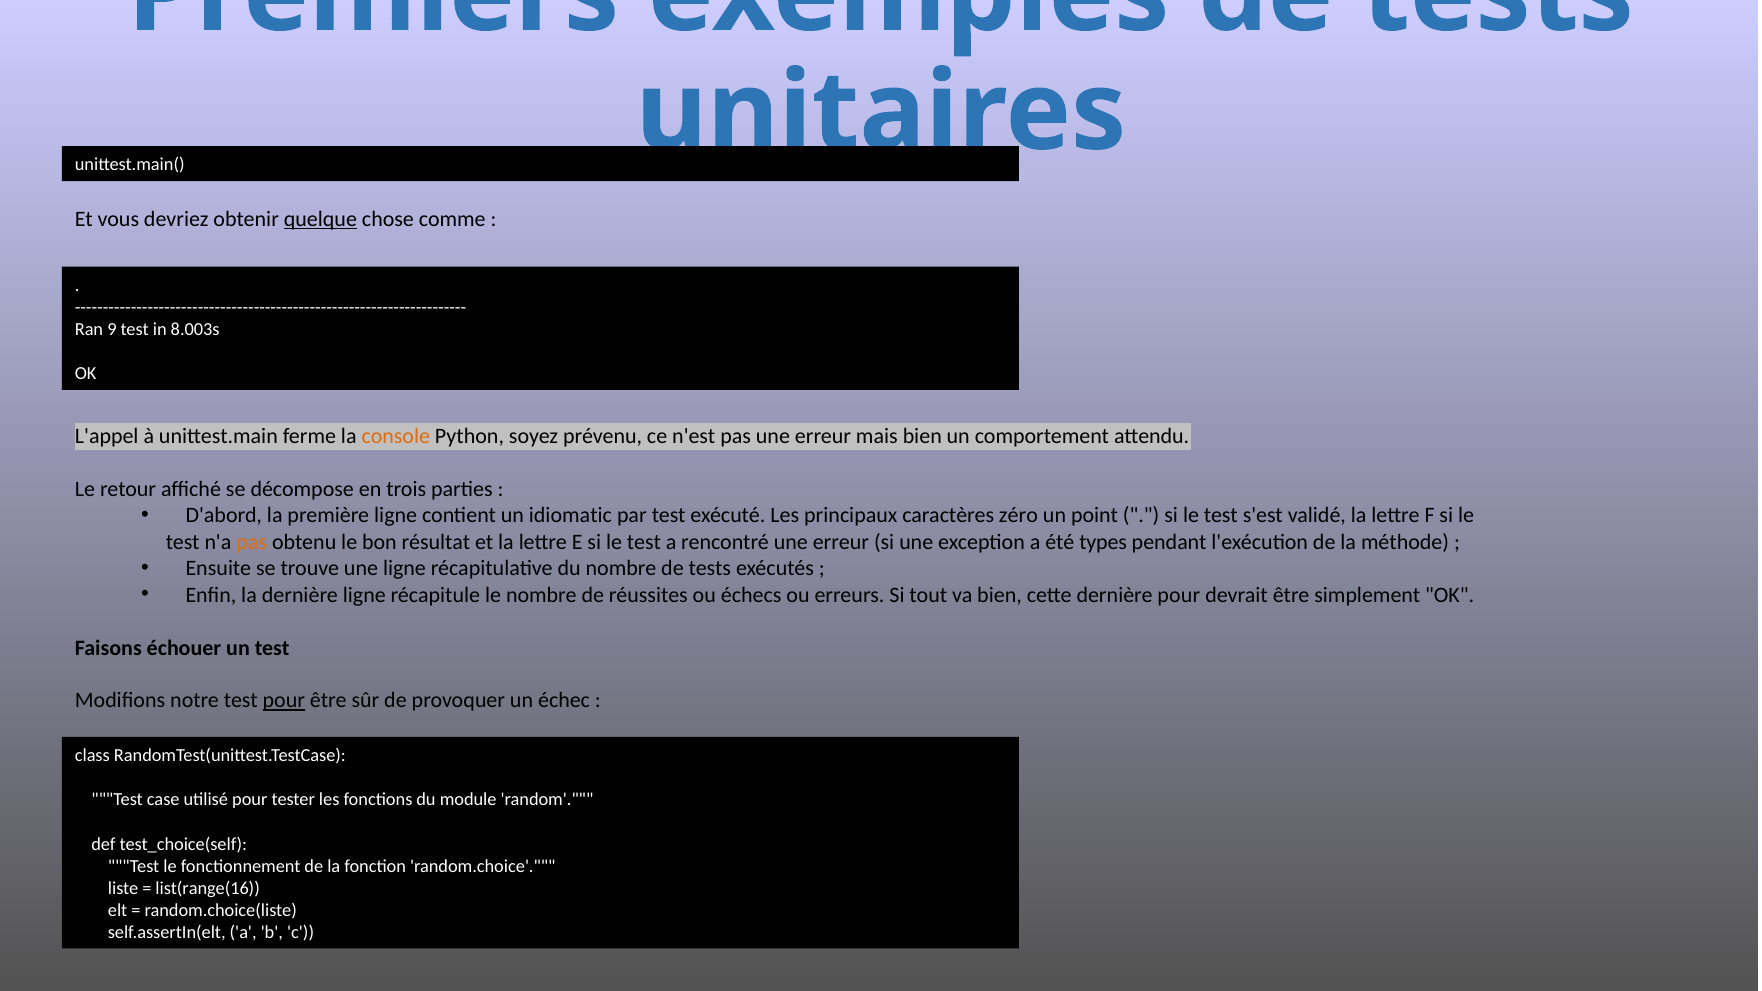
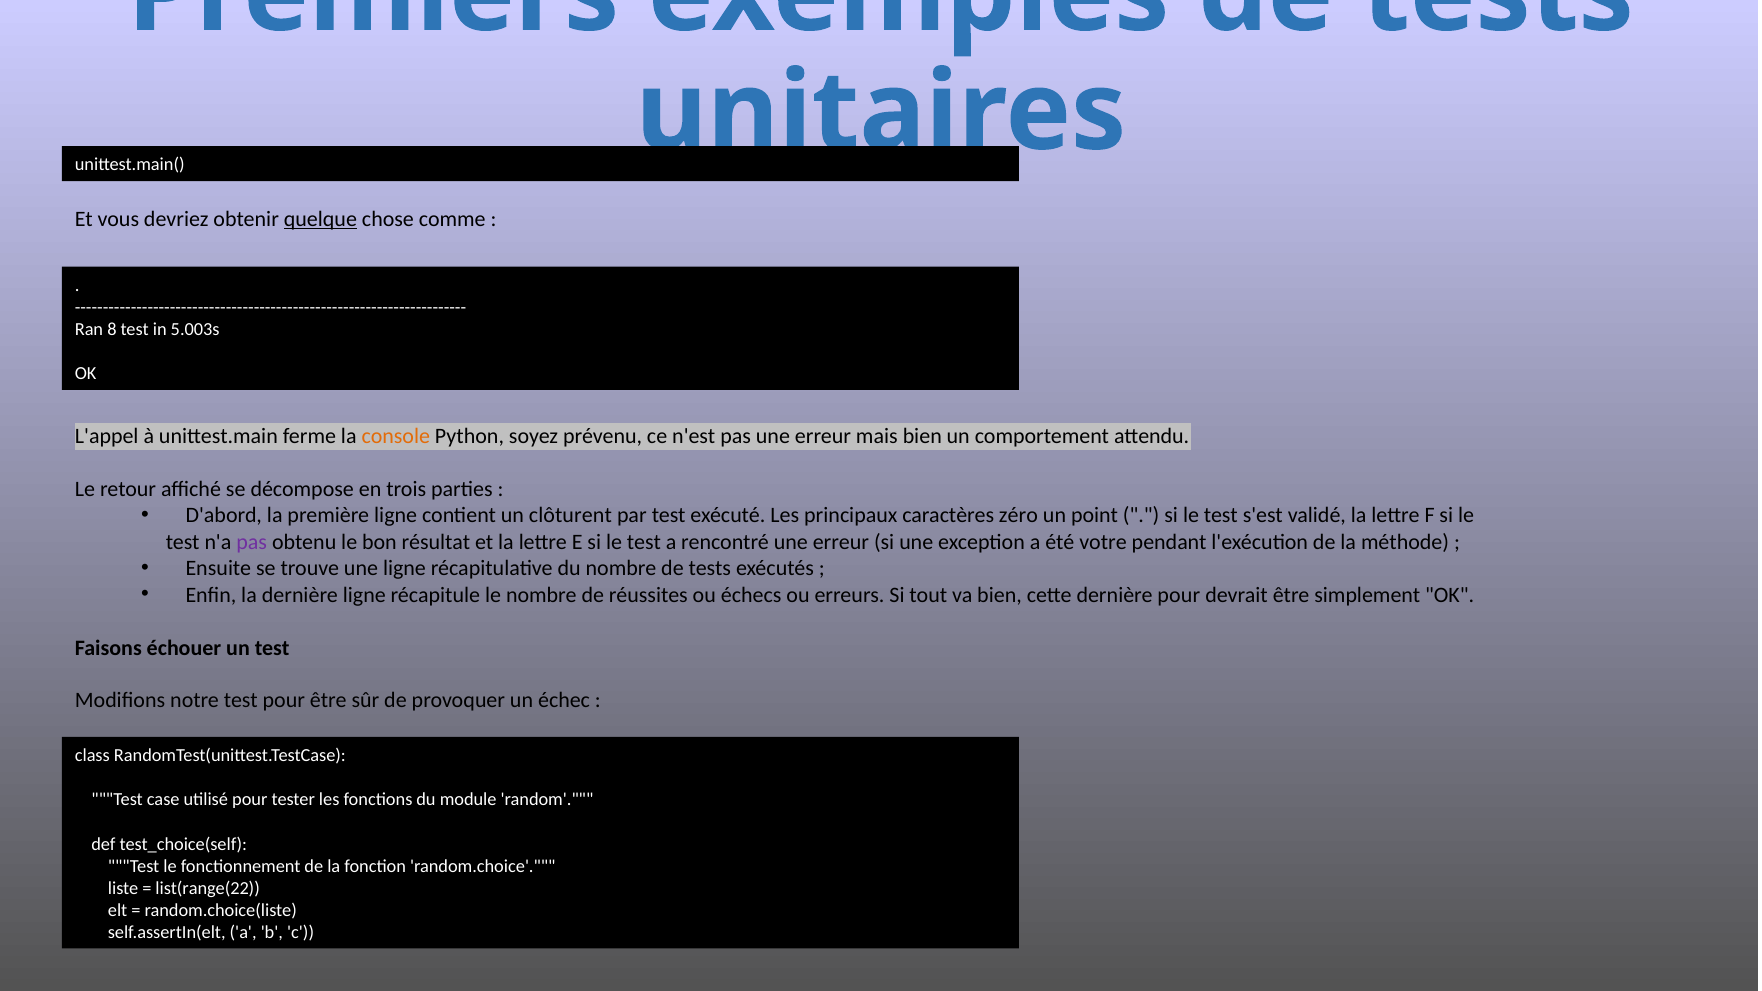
9: 9 -> 8
8.003s: 8.003s -> 5.003s
idiomatic: idiomatic -> clôturent
pas at (252, 542) colour: orange -> purple
types: types -> votre
pour at (284, 701) underline: present -> none
list(range(16: list(range(16 -> list(range(22
